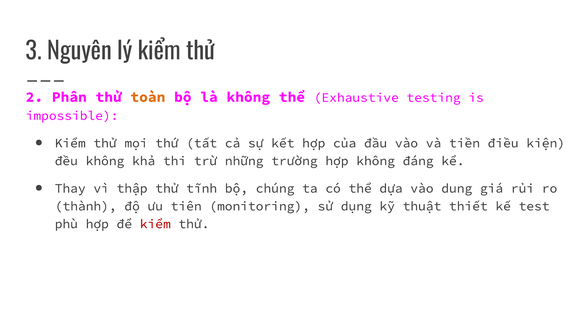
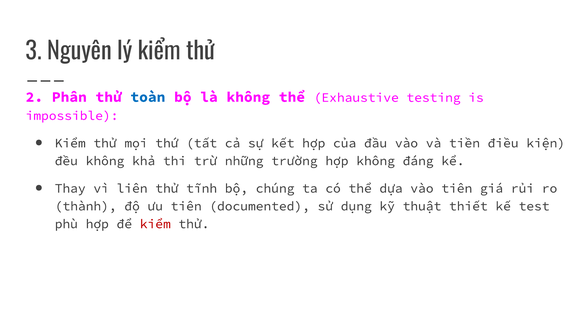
toàn colour: orange -> blue
thập: thập -> liên
vào dung: dung -> tiên
monitoring: monitoring -> documented
